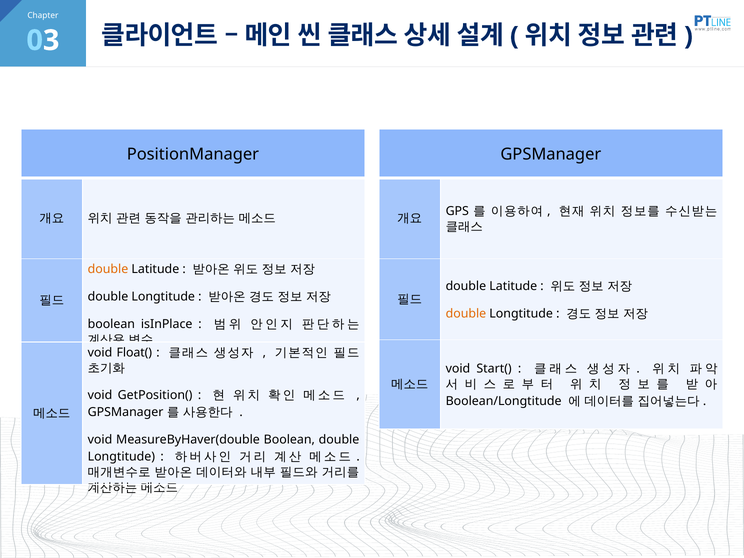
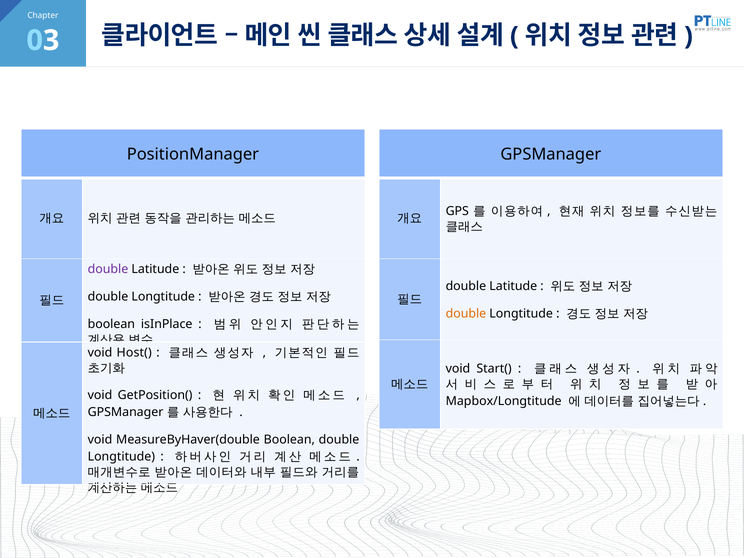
double at (108, 269) colour: orange -> purple
Float(: Float( -> Host(
Boolean/Longtitude: Boolean/Longtitude -> Mapbox/Longtitude
